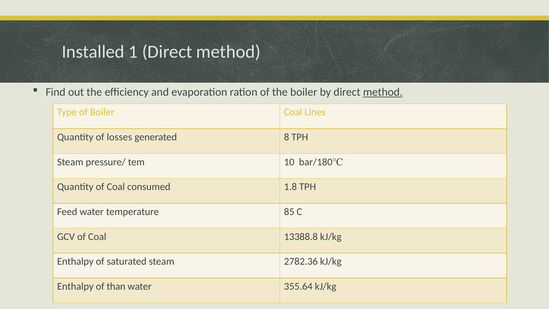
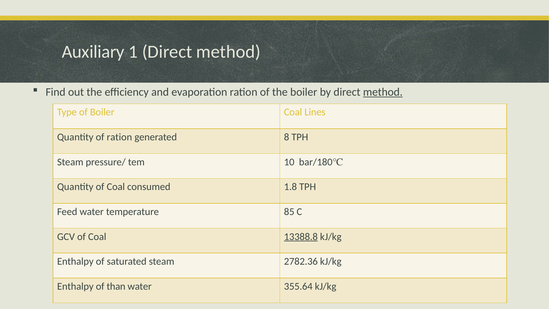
Installed: Installed -> Auxiliary
of losses: losses -> ration
13388.8 underline: none -> present
